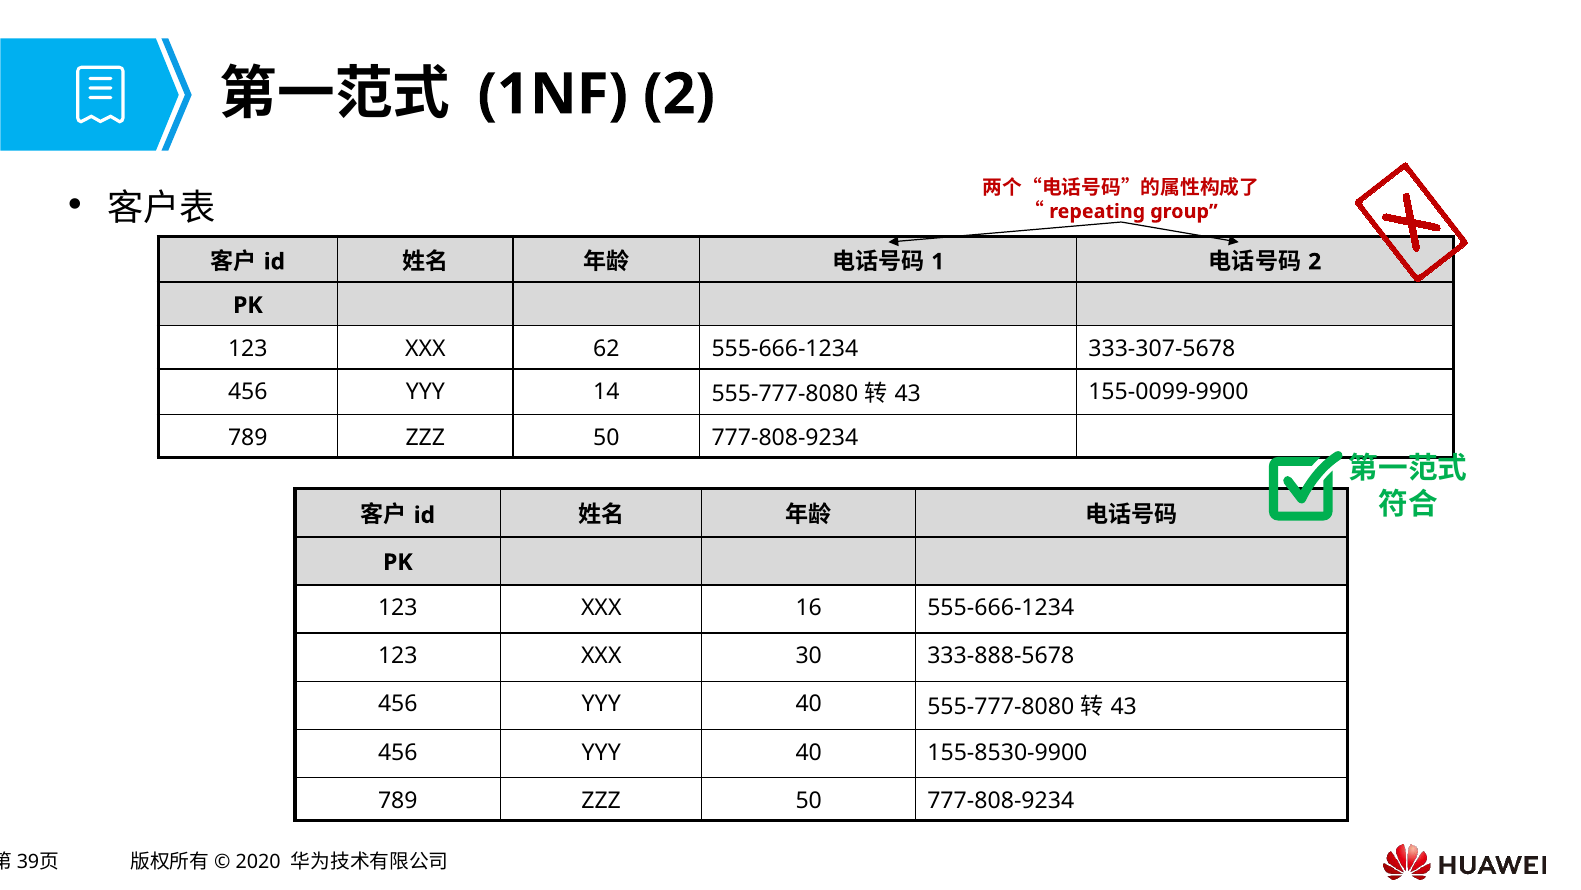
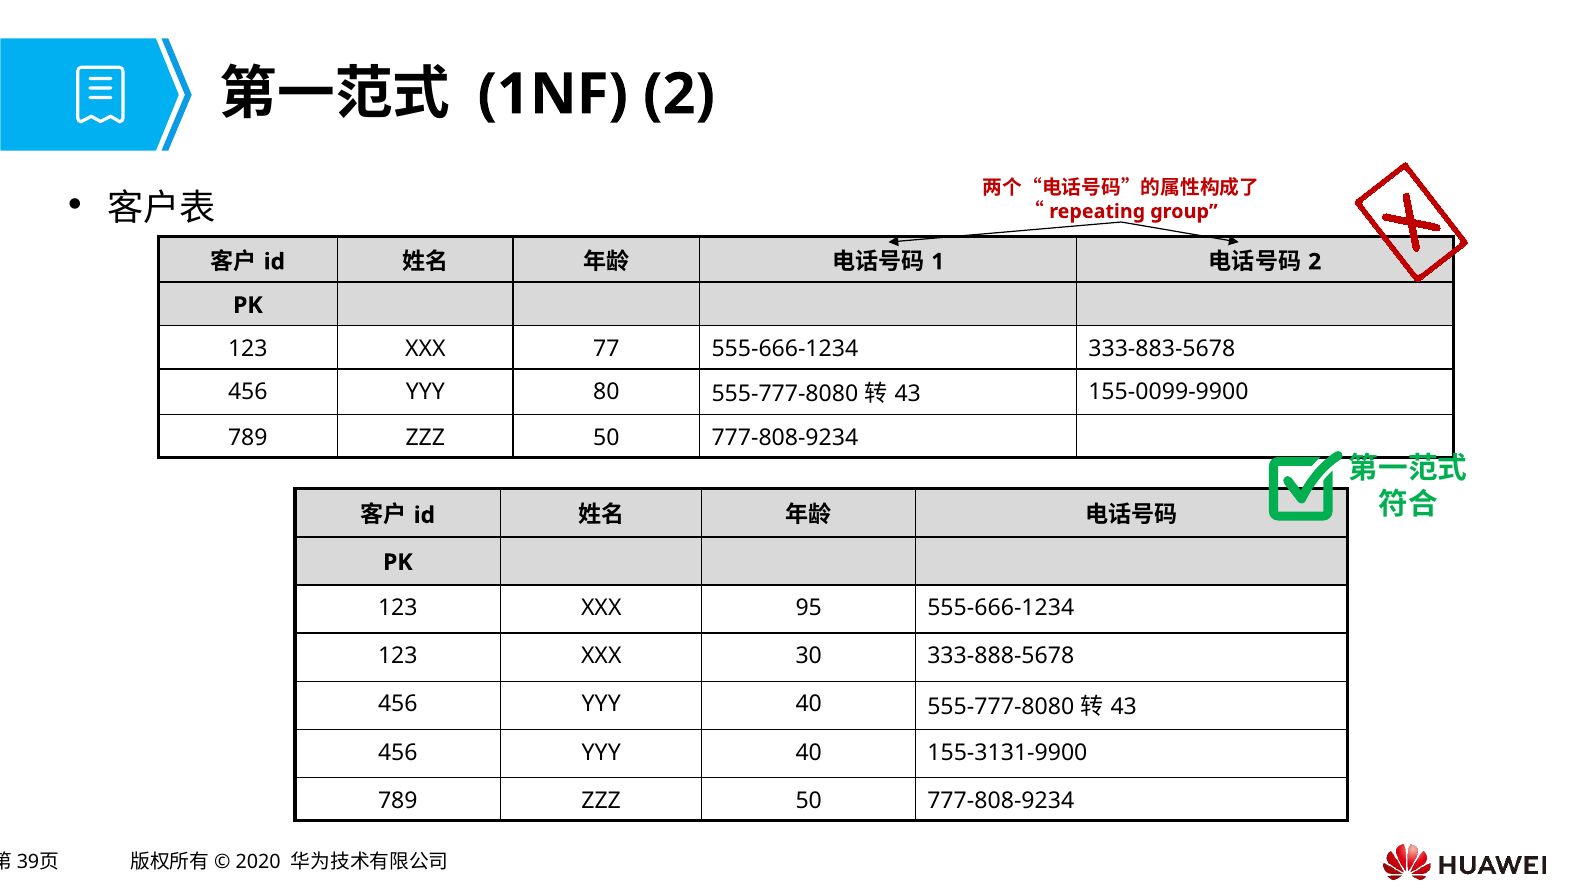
62: 62 -> 77
333-307-5678: 333-307-5678 -> 333-883-5678
14: 14 -> 80
16: 16 -> 95
155-8530-9900: 155-8530-9900 -> 155-3131-9900
